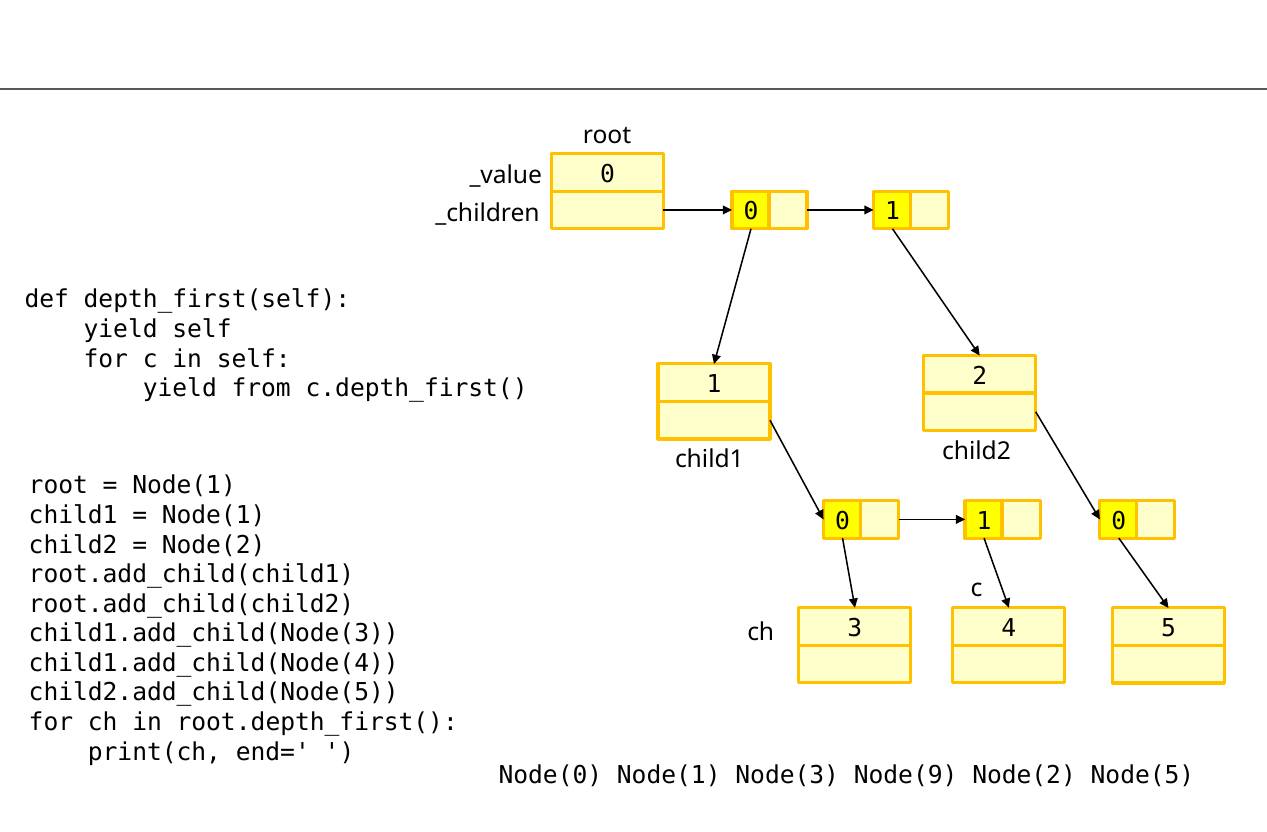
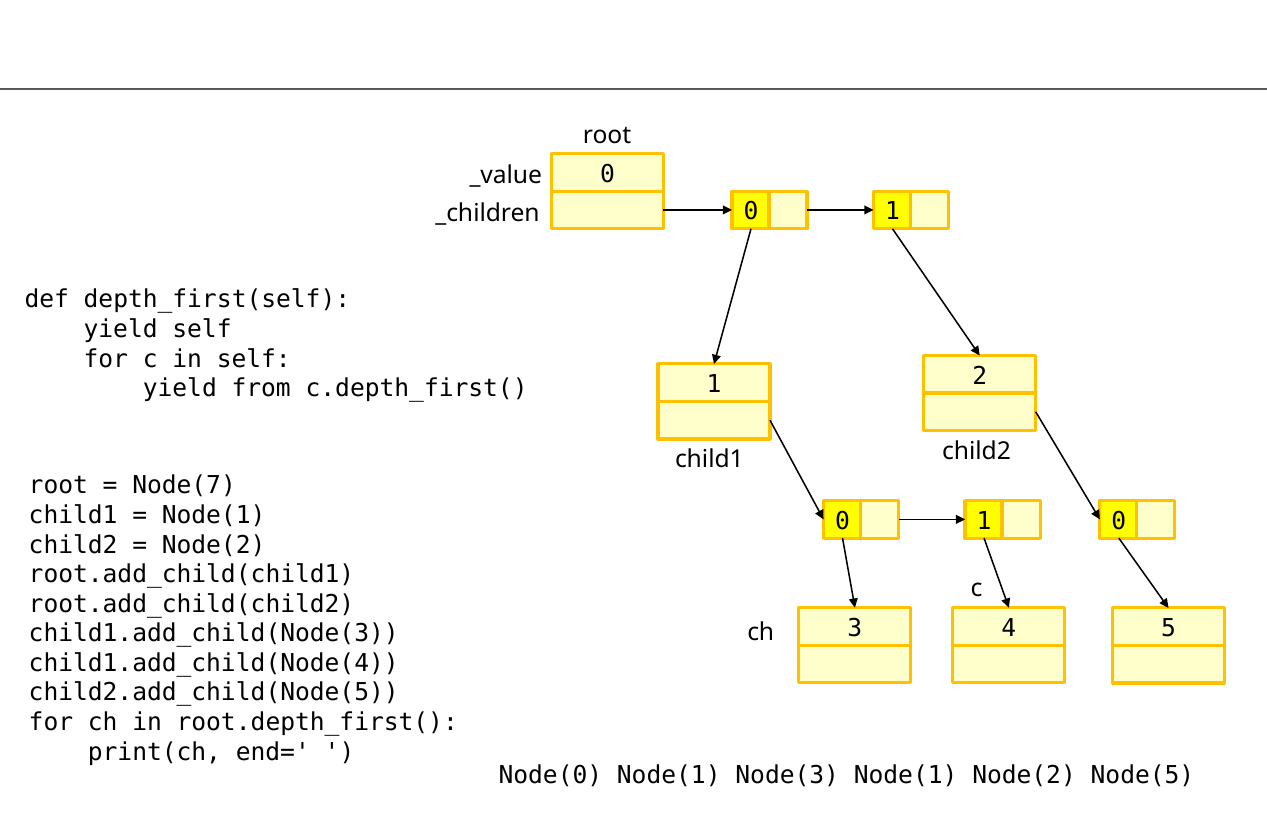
Node(1 at (184, 486): Node(1 -> Node(7
Node(3 Node(9: Node(9 -> Node(1
